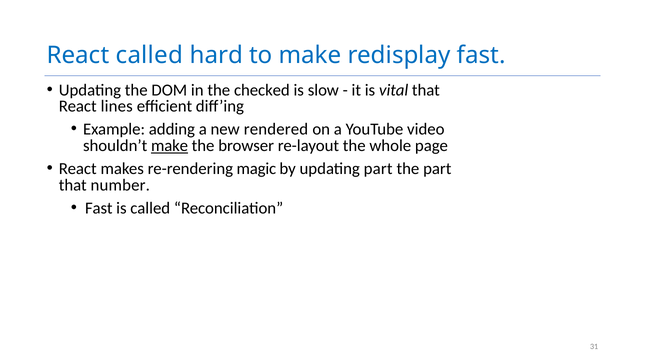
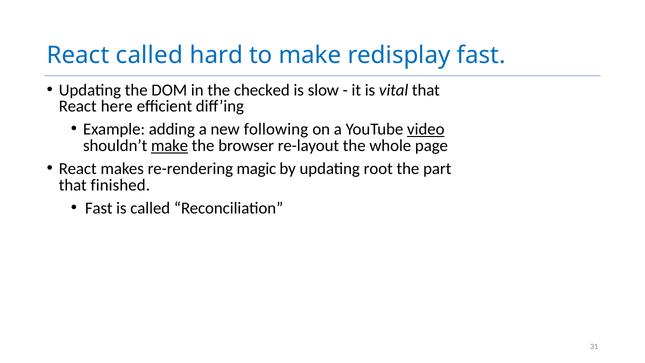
lines: lines -> here
rendered: rendered -> following
video underline: none -> present
updating part: part -> root
number: number -> finished
